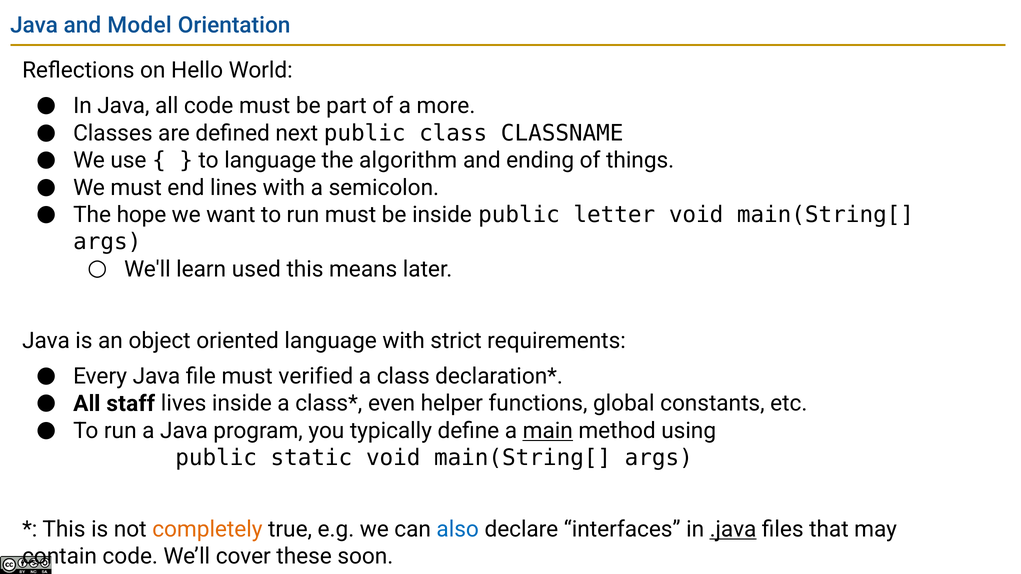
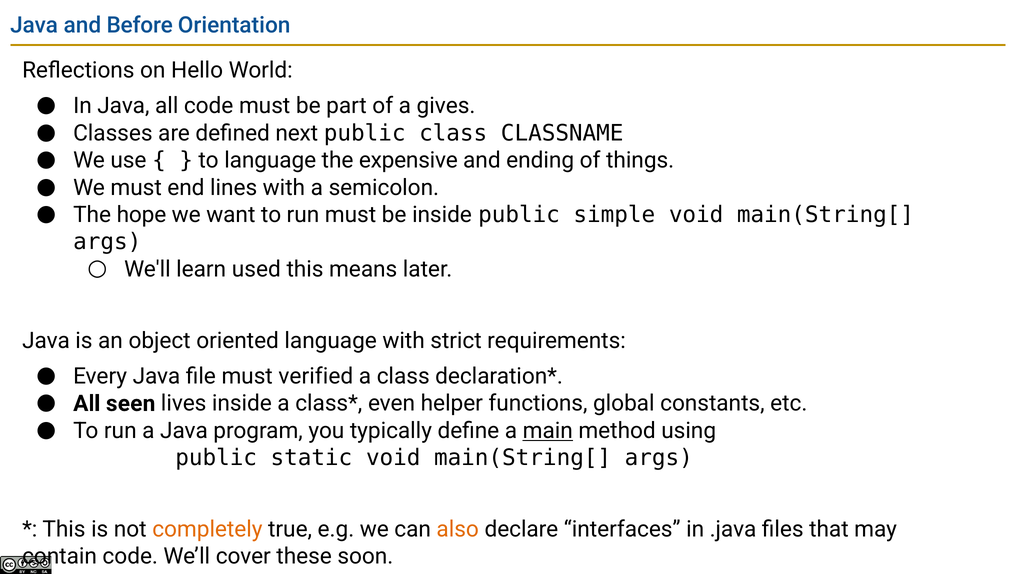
Model: Model -> Before
more: more -> gives
algorithm: algorithm -> expensive
letter: letter -> simple
staff: staff -> seen
also colour: blue -> orange
.java underline: present -> none
